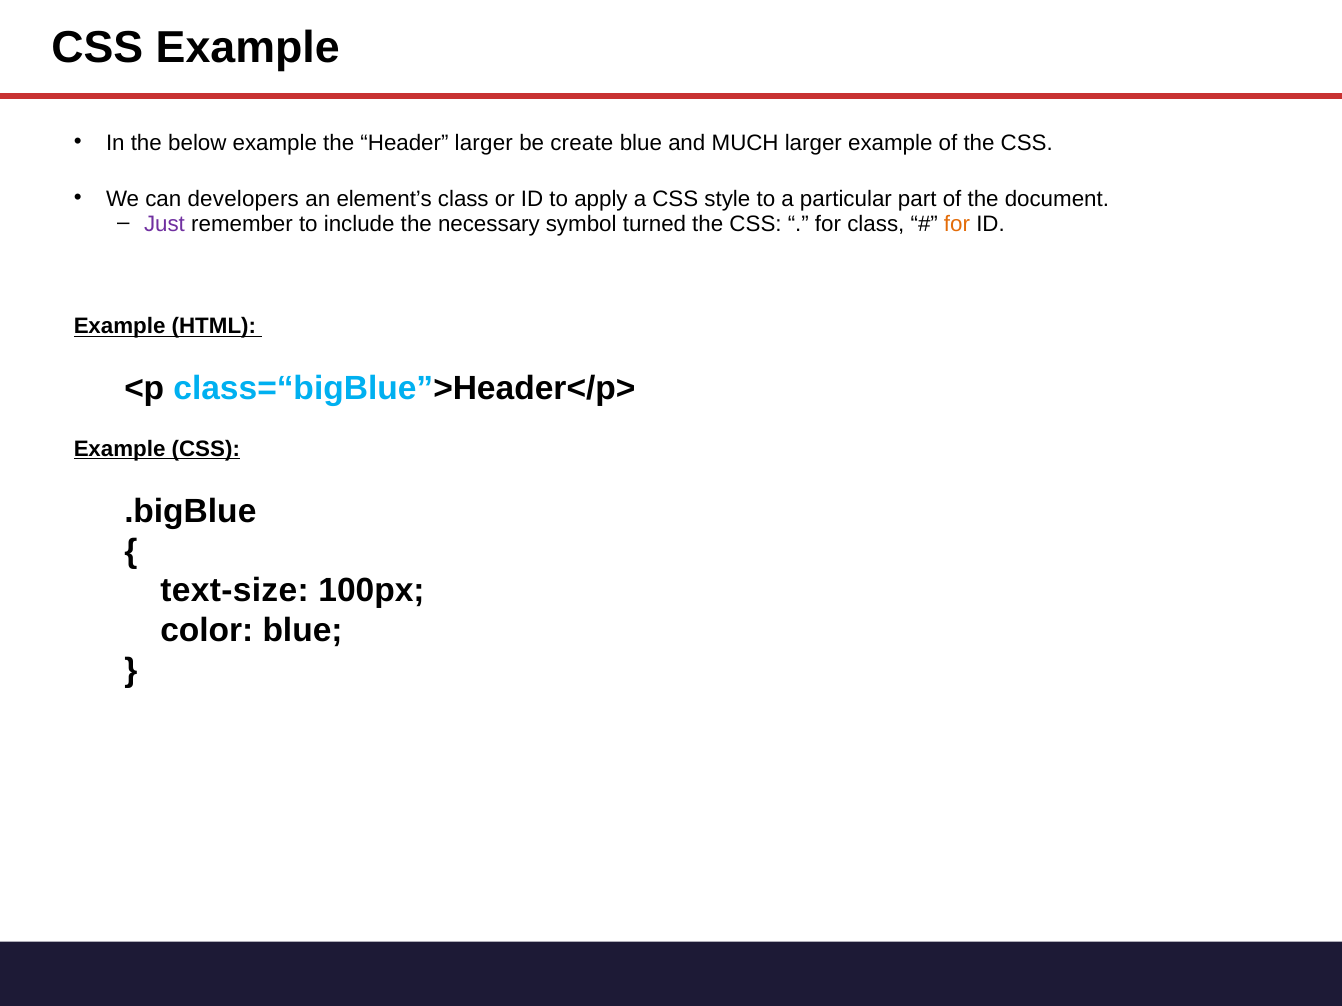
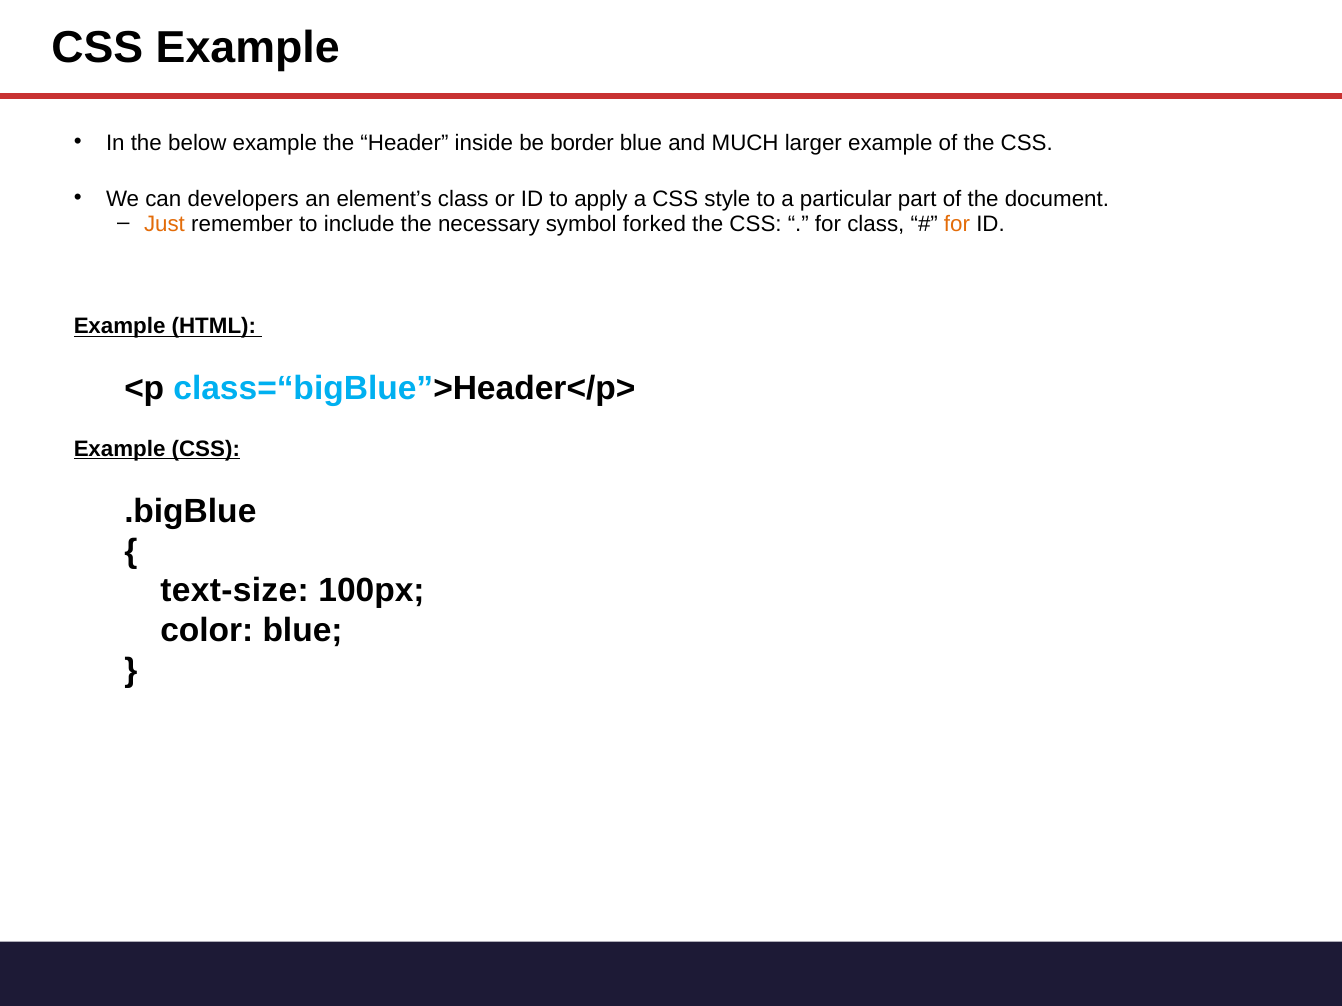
Header larger: larger -> inside
create: create -> border
Just colour: purple -> orange
turned: turned -> forked
